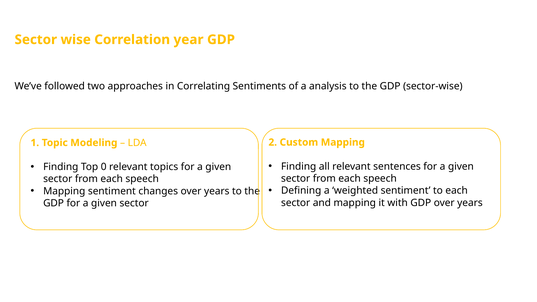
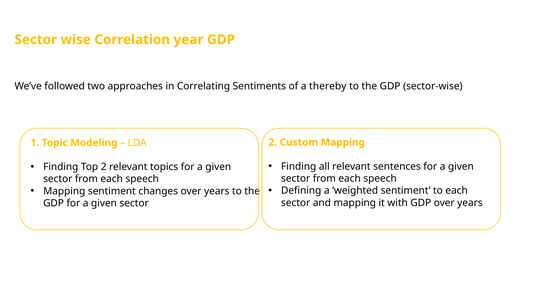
analysis: analysis -> thereby
Top 0: 0 -> 2
